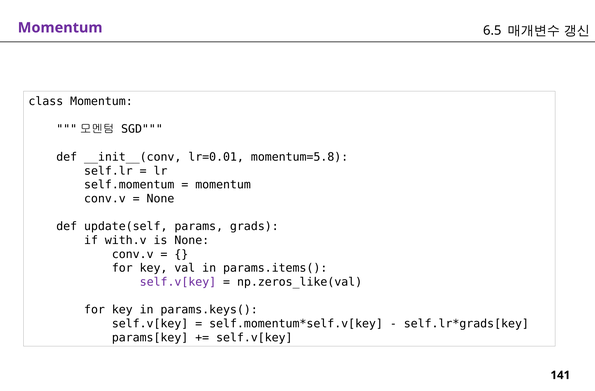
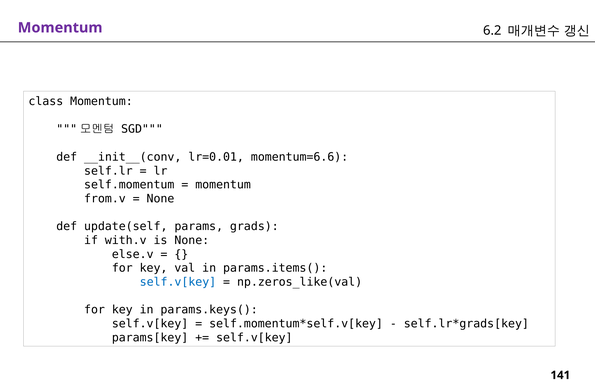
6.5: 6.5 -> 6.2
momentum=5.8: momentum=5.8 -> momentum=6.6
conv.v at (105, 199): conv.v -> from.v
conv.v at (133, 254): conv.v -> else.v
self.v[key at (178, 282) colour: purple -> blue
